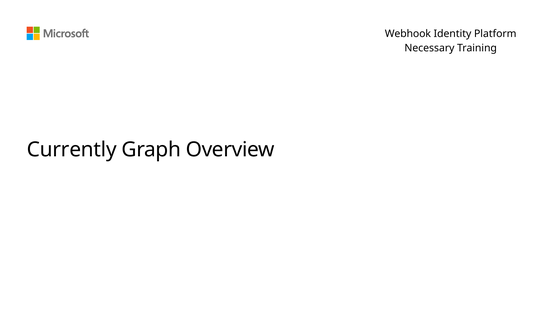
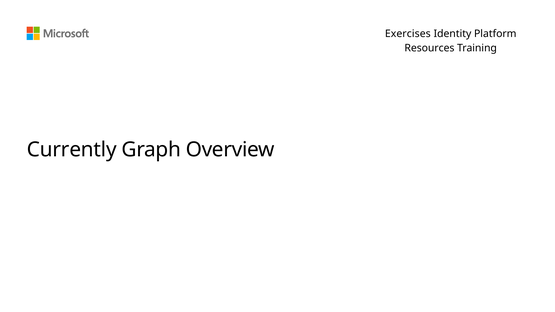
Webhook: Webhook -> Exercises
Necessary: Necessary -> Resources
